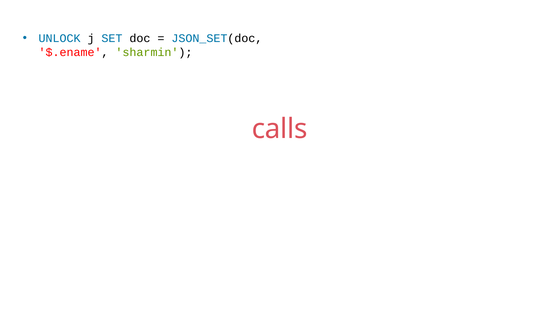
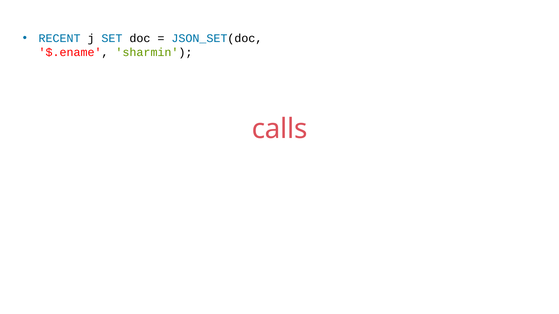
UNLOCK: UNLOCK -> RECENT
